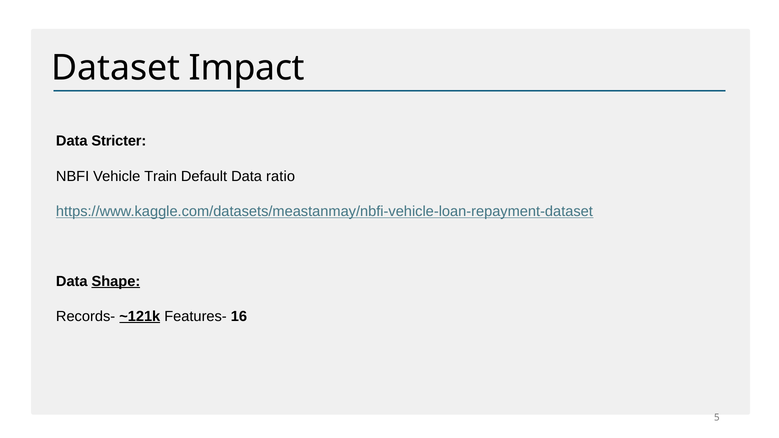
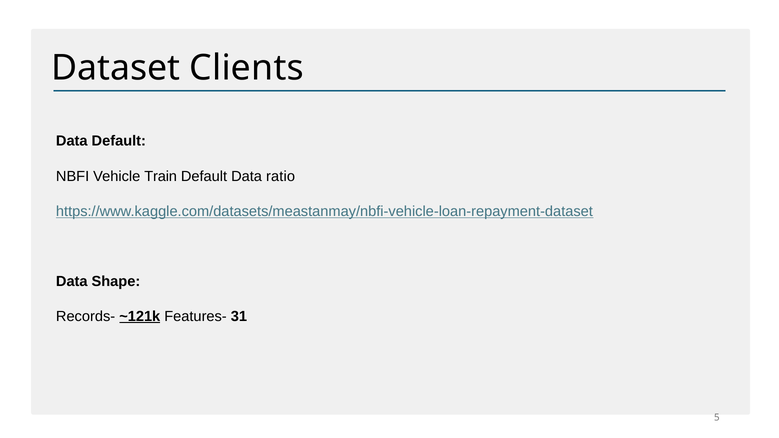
Impact: Impact -> Clients
Data Stricter: Stricter -> Default
Shape underline: present -> none
16: 16 -> 31
